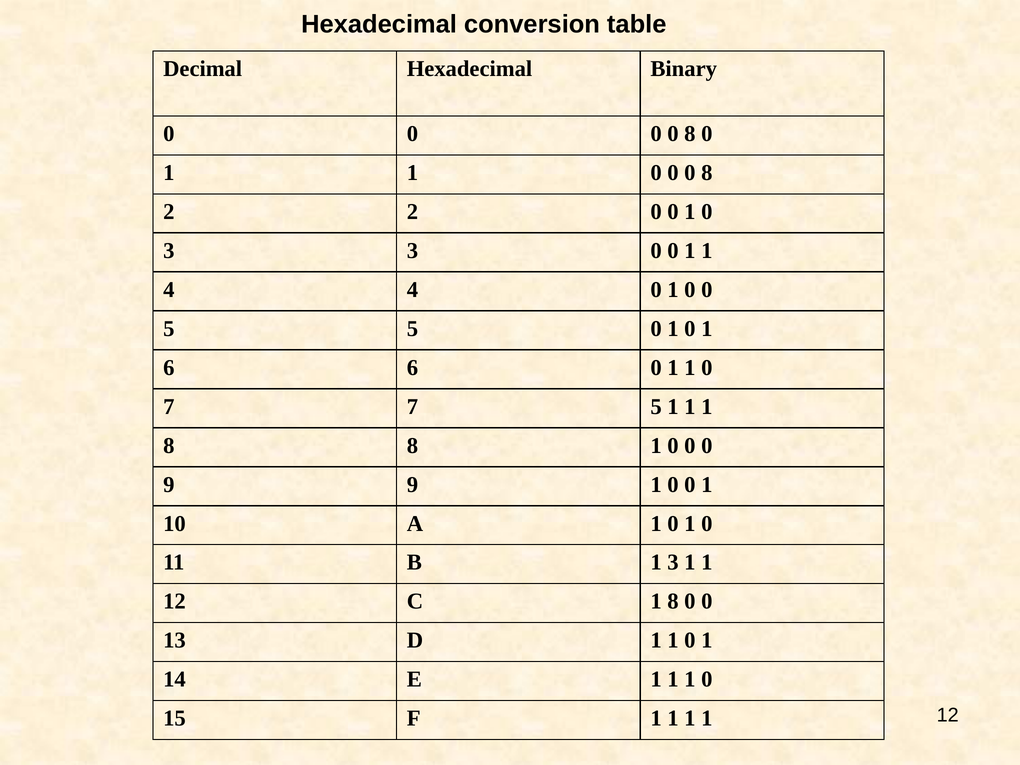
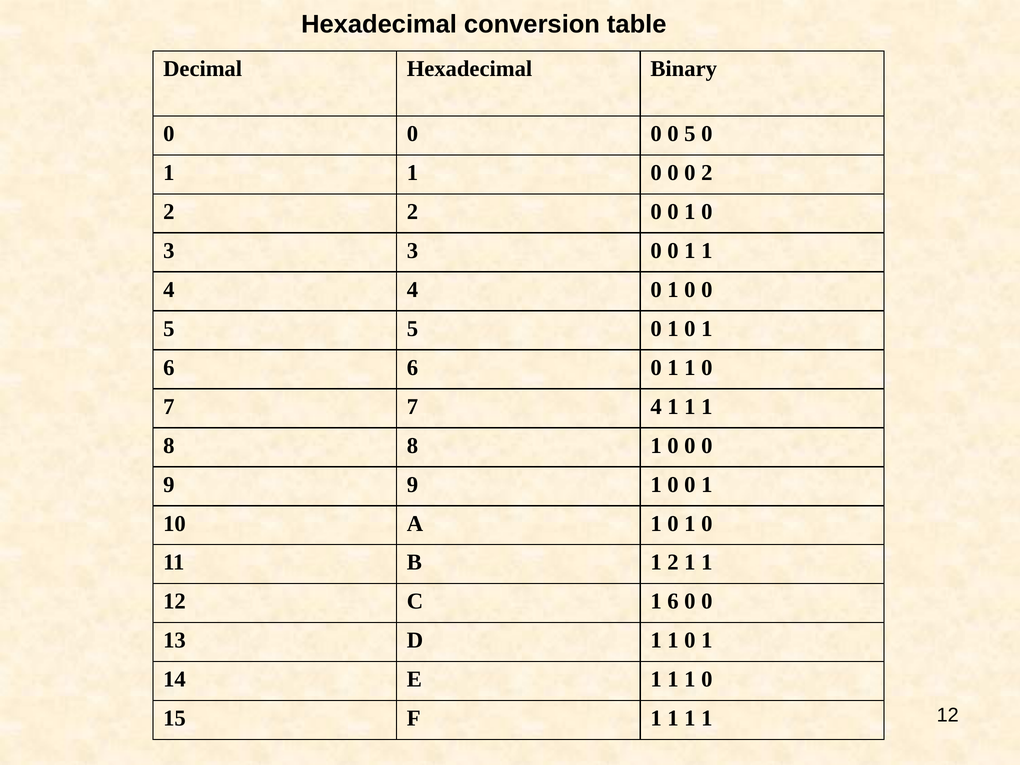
8 at (690, 134): 8 -> 5
8 at (707, 173): 8 -> 2
7 5: 5 -> 4
1 3: 3 -> 2
C 1 8: 8 -> 6
